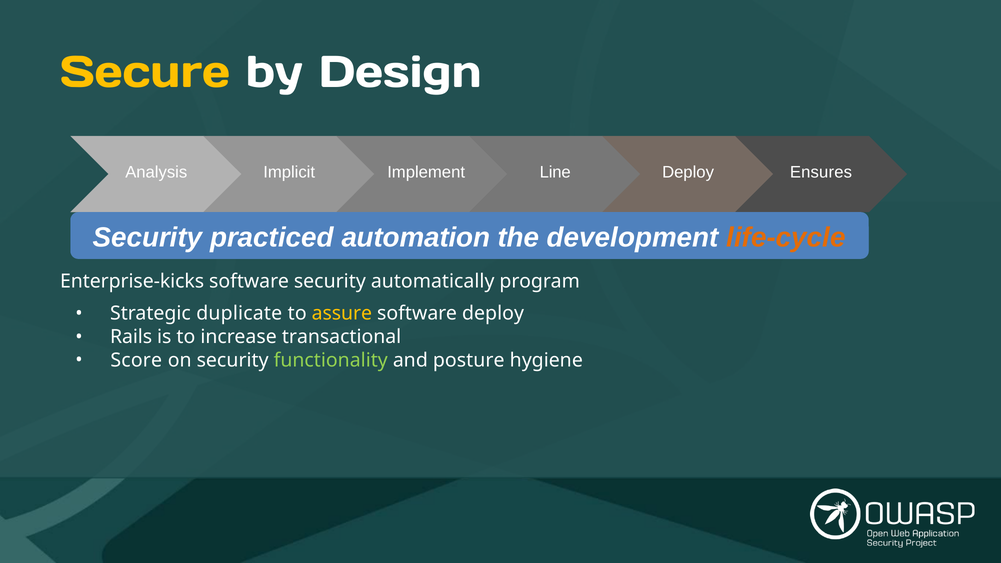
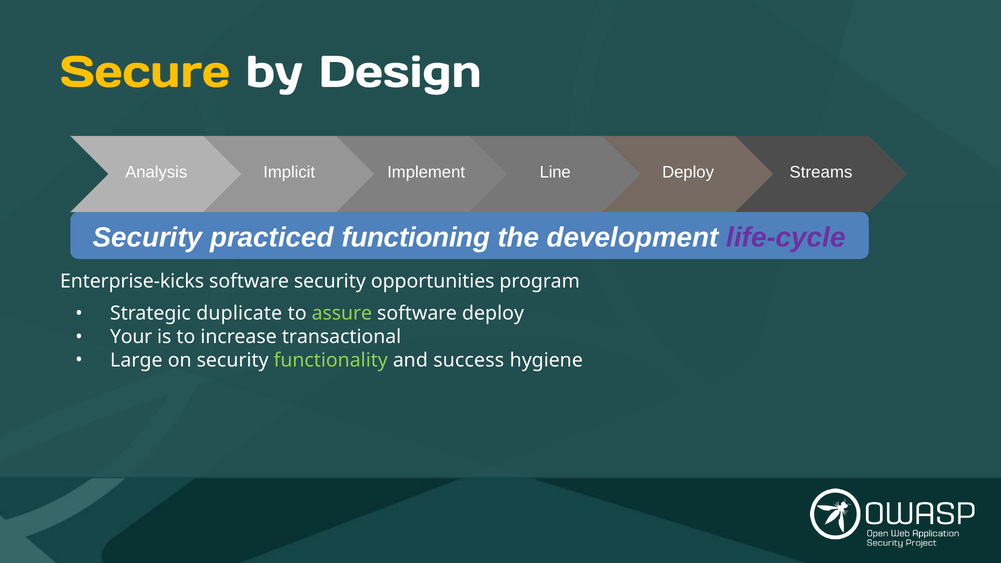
Ensures: Ensures -> Streams
automation: automation -> functioning
life-cycle colour: orange -> purple
automatically: automatically -> opportunities
assure colour: yellow -> light green
Rails: Rails -> Your
Score: Score -> Large
posture: posture -> success
